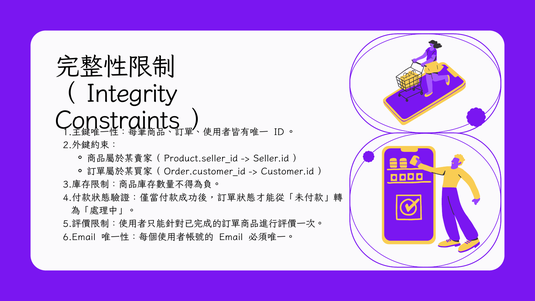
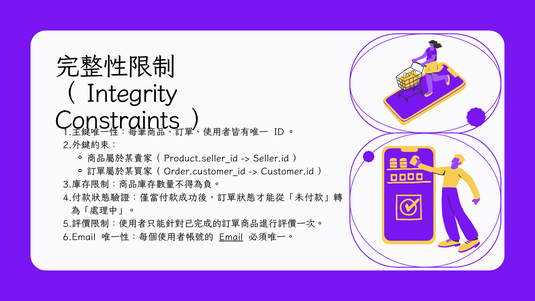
Email underline: none -> present
